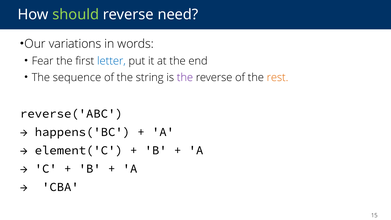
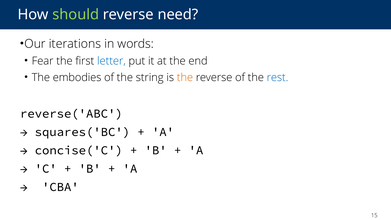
variations: variations -> iterations
sequence: sequence -> embodies
the at (185, 78) colour: purple -> orange
rest colour: orange -> blue
happens('BC: happens('BC -> squares('BC
element('C: element('C -> concise('C
